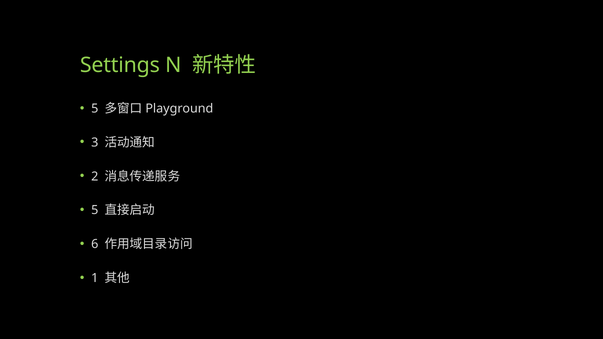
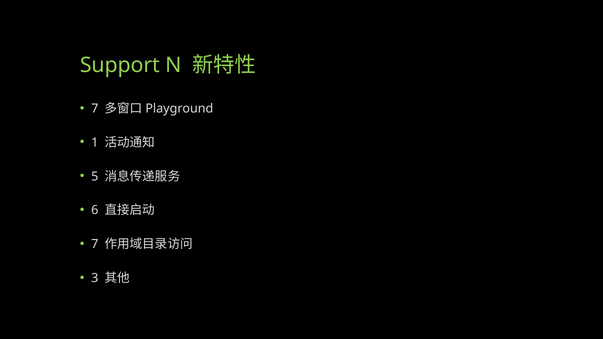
Settings: Settings -> Support
5 at (95, 109): 5 -> 7
3: 3 -> 1
2: 2 -> 5
5 at (95, 210): 5 -> 6
6 at (95, 244): 6 -> 7
1: 1 -> 3
